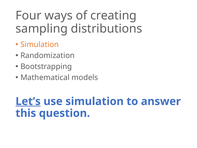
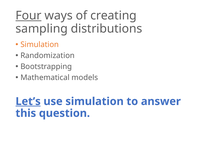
Four underline: none -> present
